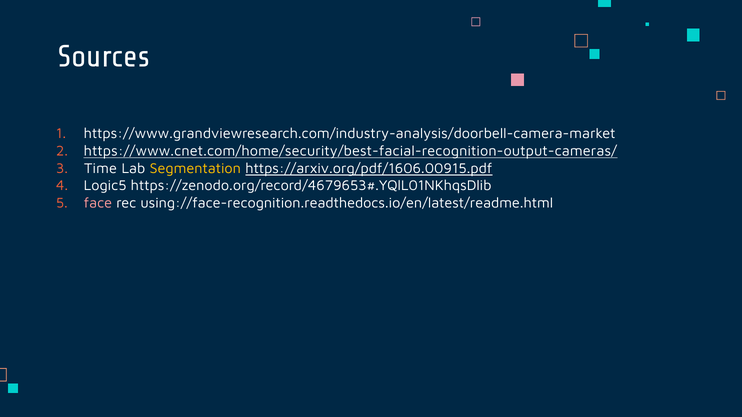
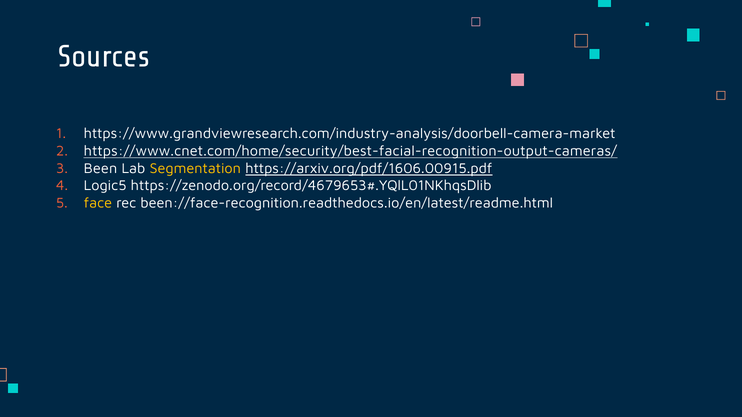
Time: Time -> Been
face colour: pink -> yellow
using://face-recognition.readthedocs.io/en/latest/readme.html: using://face-recognition.readthedocs.io/en/latest/readme.html -> been://face-recognition.readthedocs.io/en/latest/readme.html
